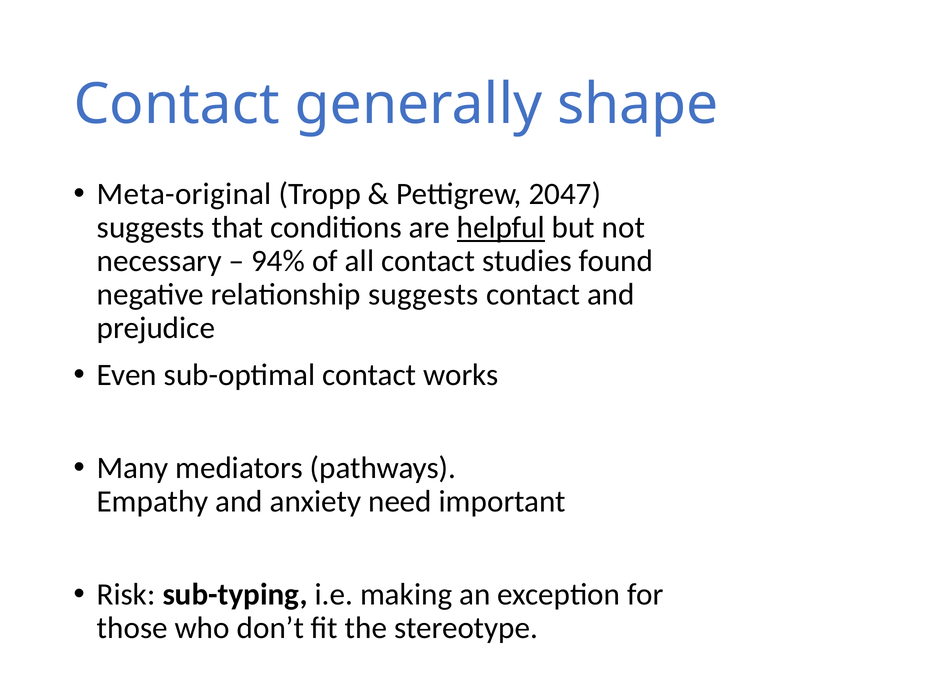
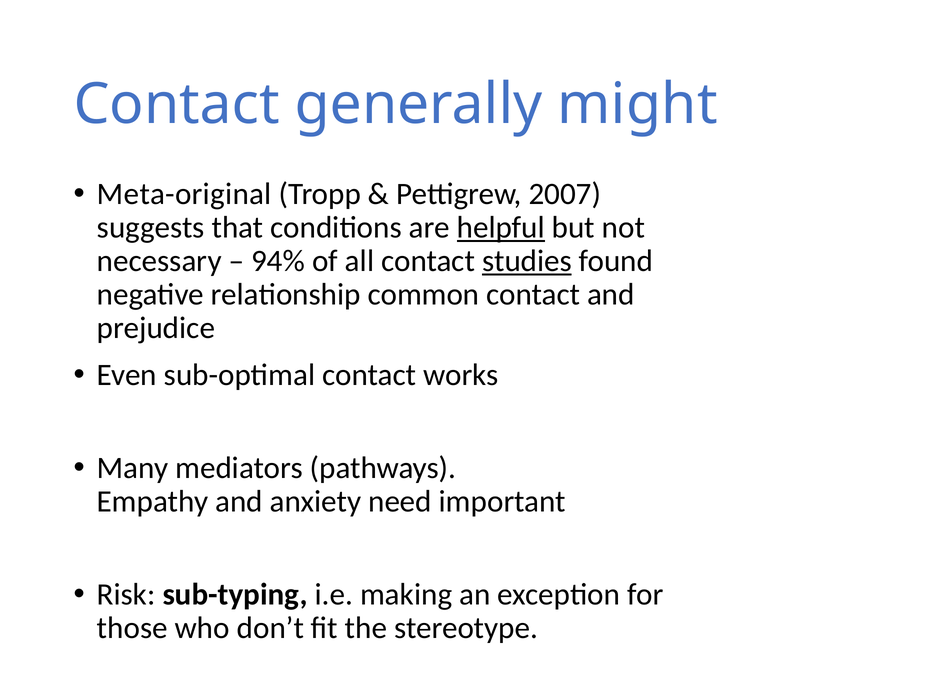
shape: shape -> might
2047: 2047 -> 2007
studies underline: none -> present
relationship suggests: suggests -> common
